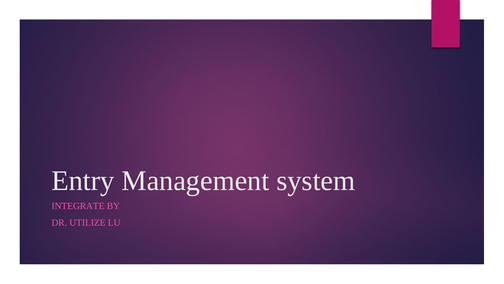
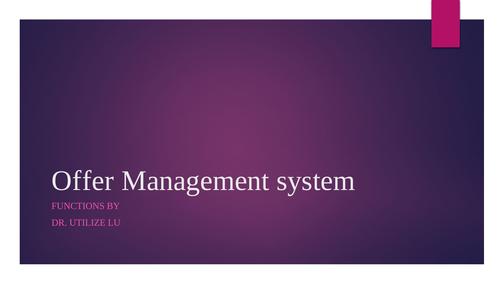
Entry: Entry -> Offer
INTEGRATE: INTEGRATE -> FUNCTIONS
